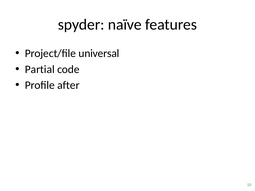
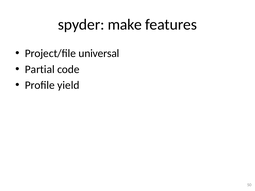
naïve: naïve -> make
after: after -> yield
